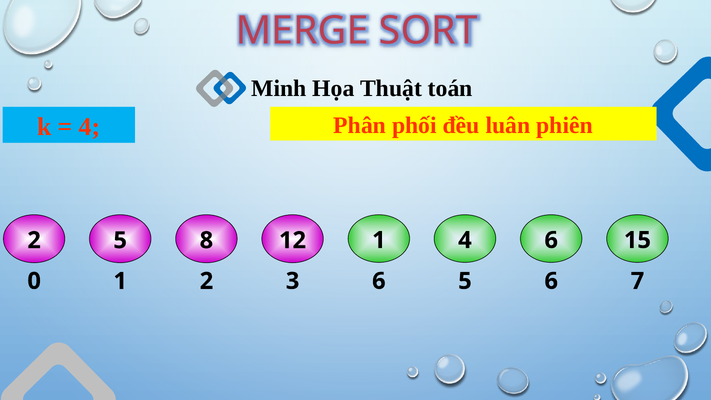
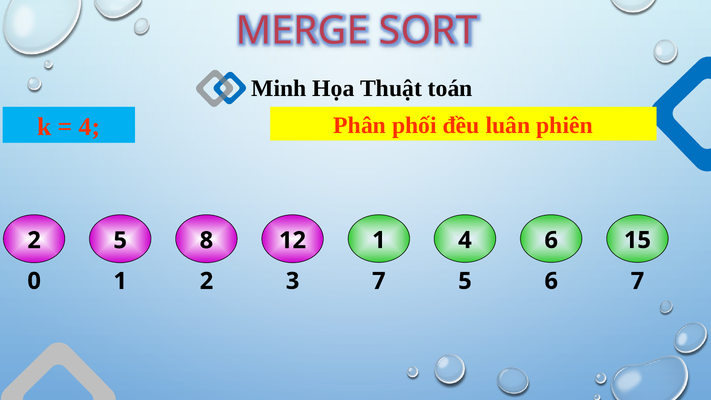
3 6: 6 -> 7
